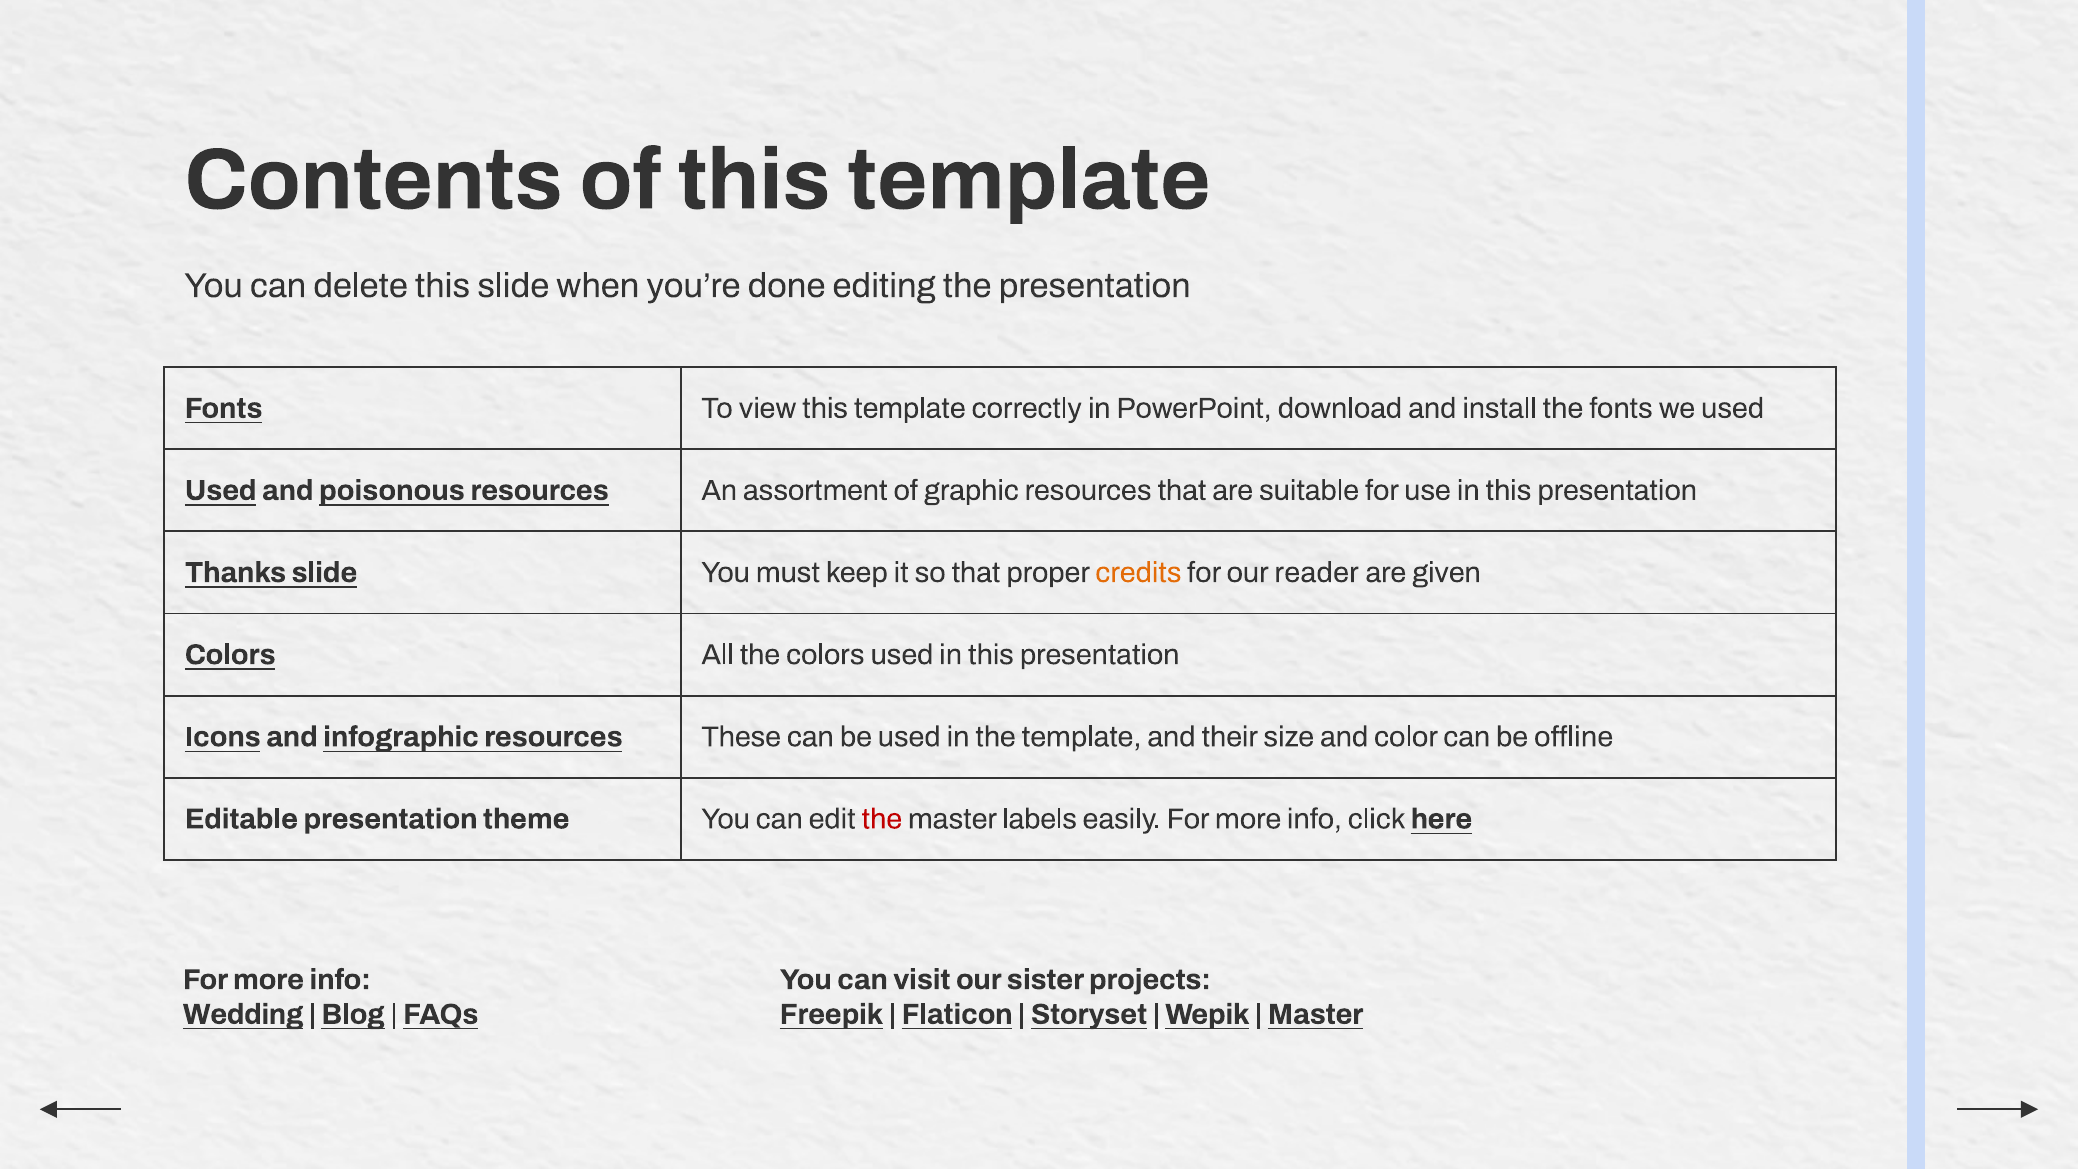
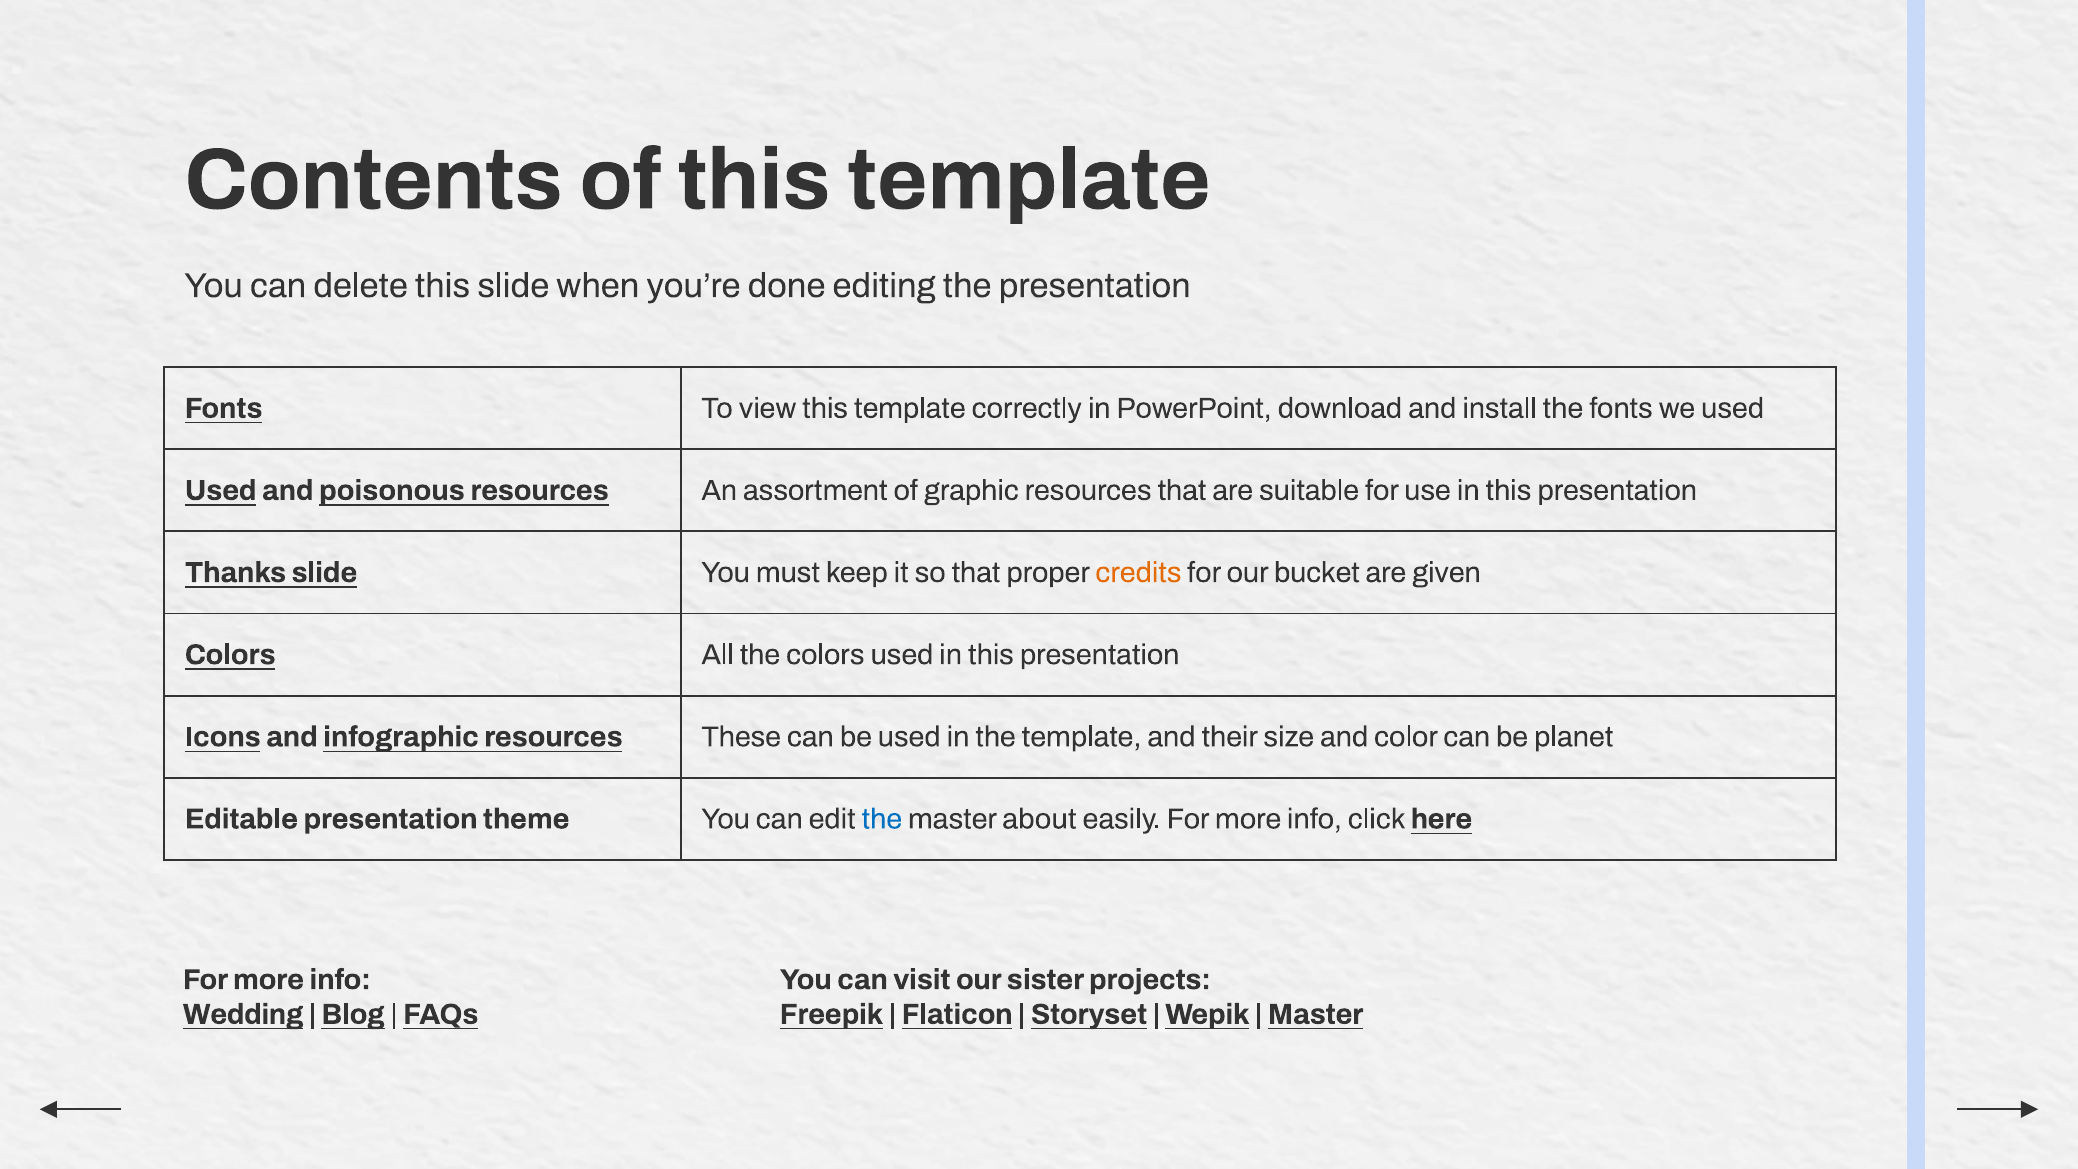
reader: reader -> bucket
offline: offline -> planet
the at (882, 819) colour: red -> blue
labels: labels -> about
